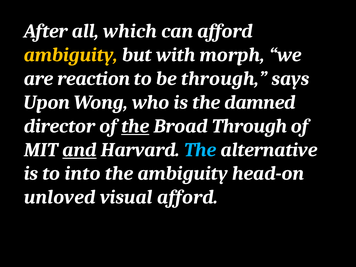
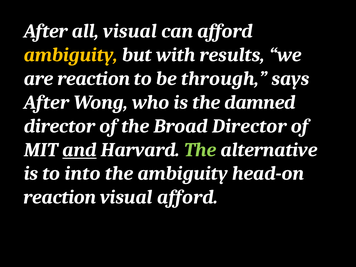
all which: which -> visual
morph: morph -> results
Upon at (47, 102): Upon -> After
the at (135, 126) underline: present -> none
Broad Through: Through -> Director
The at (200, 150) colour: light blue -> light green
unloved at (60, 197): unloved -> reaction
